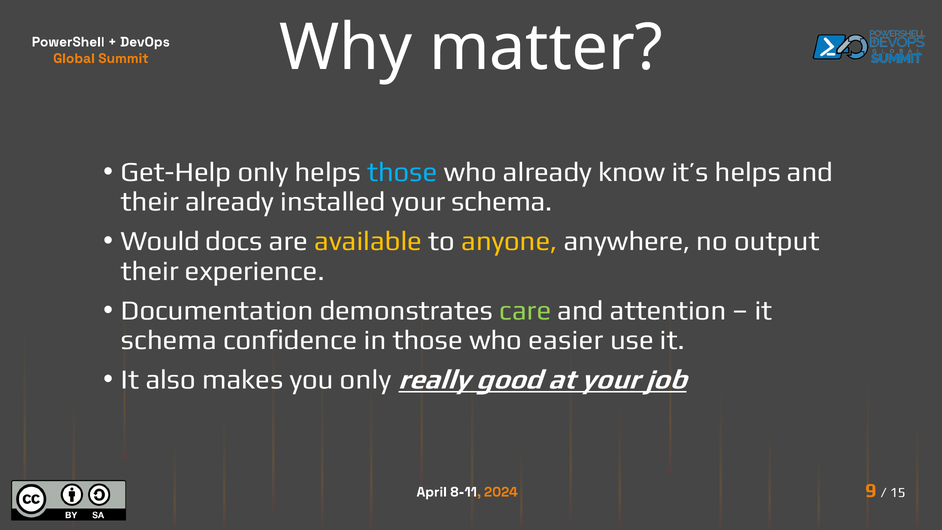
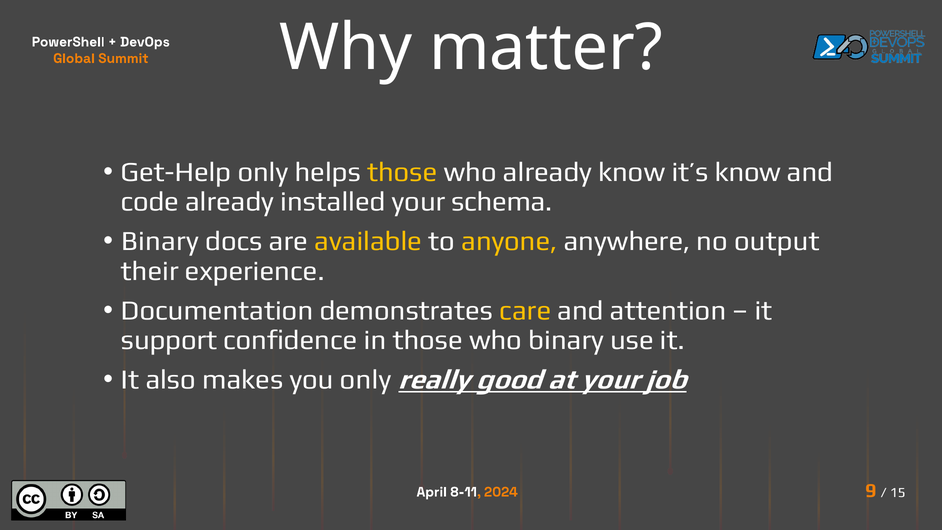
those at (402, 172) colour: light blue -> yellow
it’s helps: helps -> know
their at (150, 202): their -> code
Would at (160, 241): Would -> Binary
care colour: light green -> yellow
schema at (169, 340): schema -> support
who easier: easier -> binary
